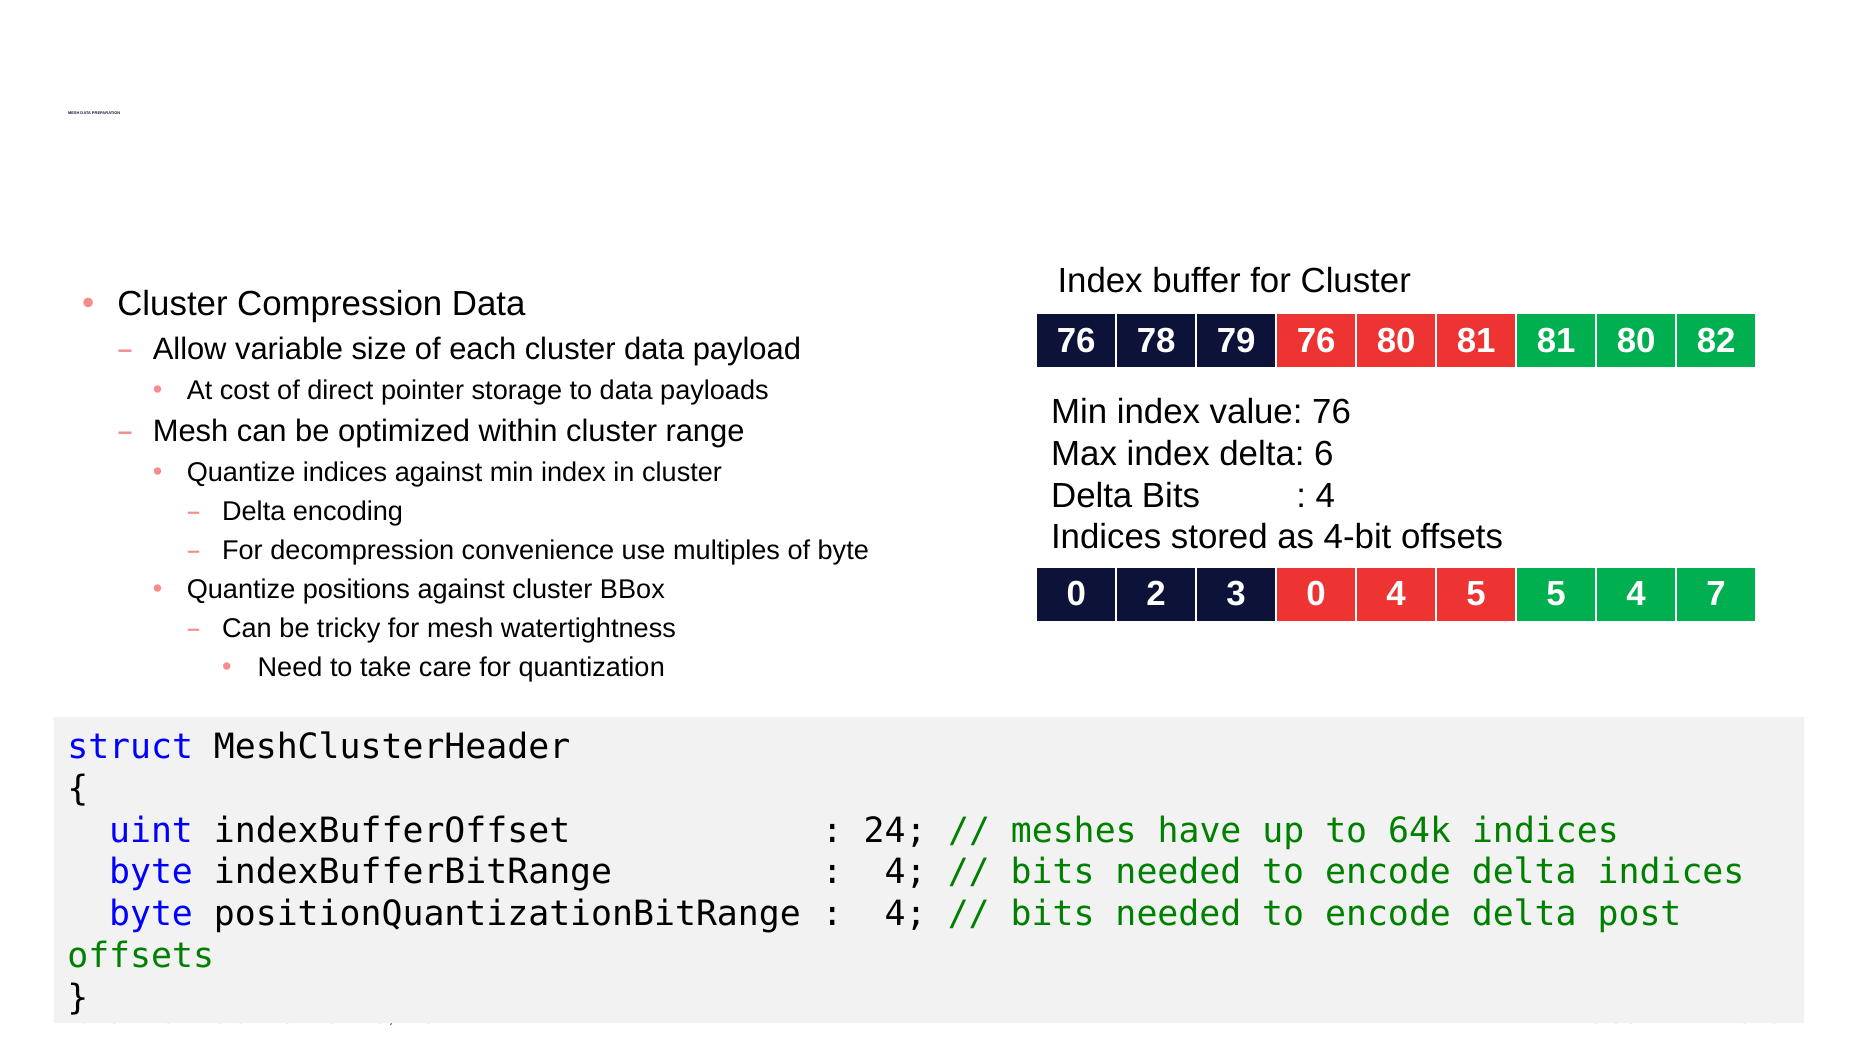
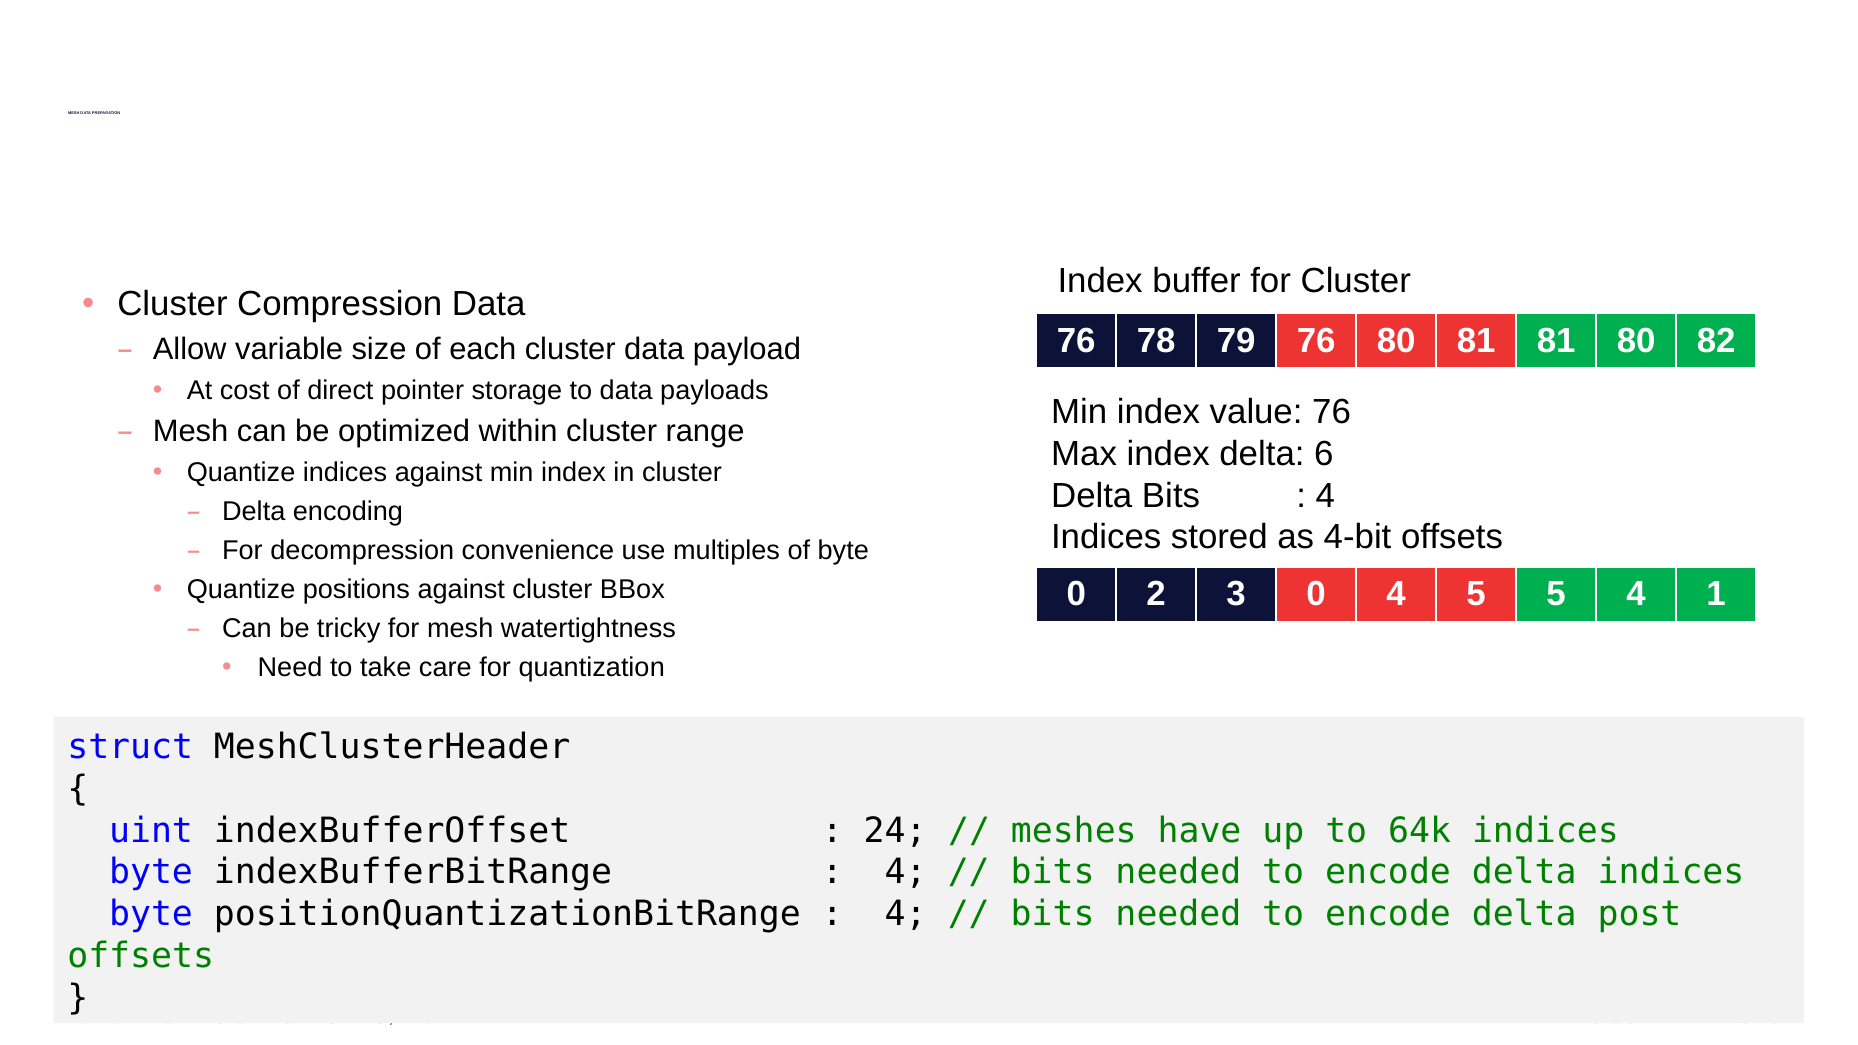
7: 7 -> 1
